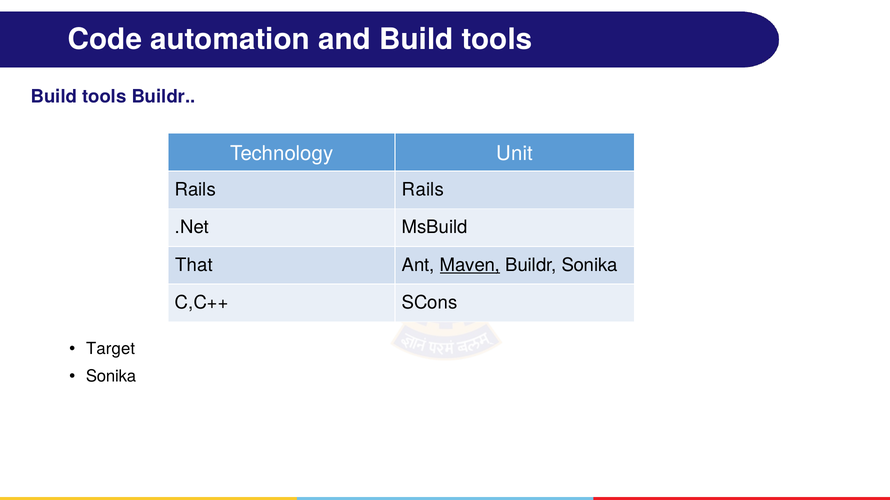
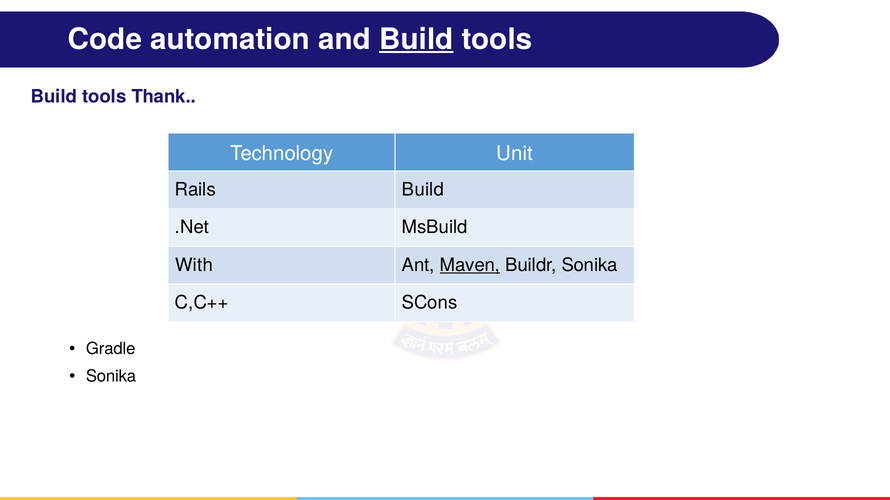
Build at (416, 39) underline: none -> present
tools Buildr: Buildr -> Thank
Rails Rails: Rails -> Build
That: That -> With
Target: Target -> Gradle
